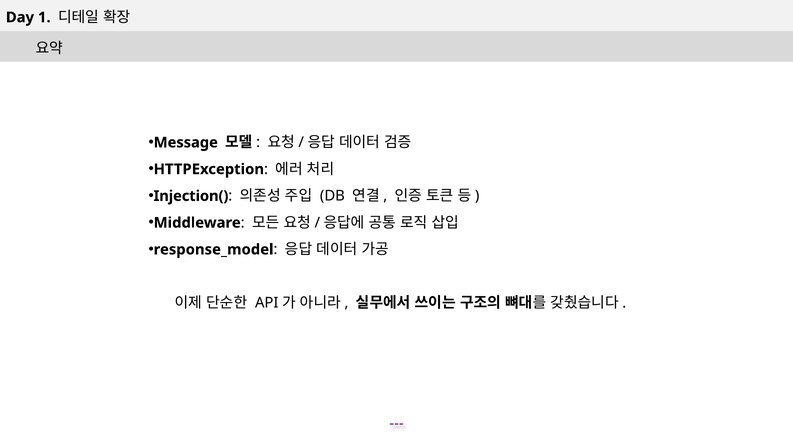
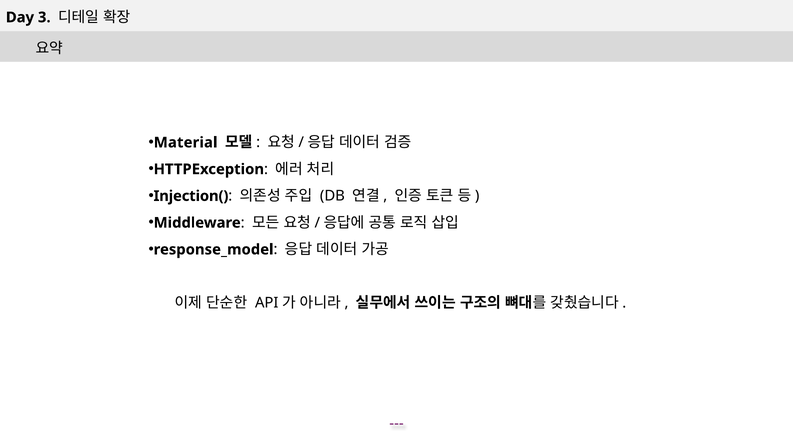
1: 1 -> 3
Message: Message -> Material
